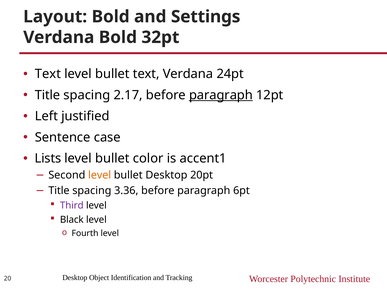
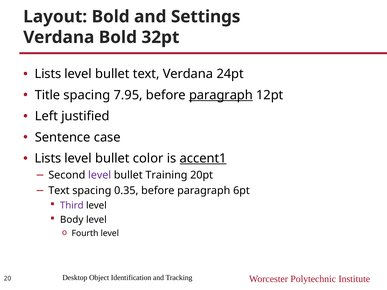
Text at (48, 74): Text -> Lists
2.17: 2.17 -> 7.95
accent1 underline: none -> present
level at (100, 175) colour: orange -> purple
bullet Desktop: Desktop -> Training
Title at (59, 191): Title -> Text
3.36: 3.36 -> 0.35
Black: Black -> Body
